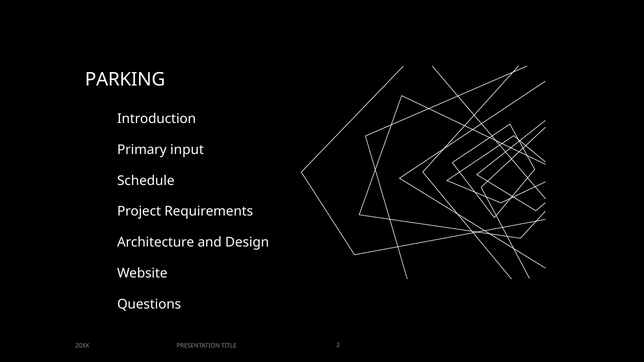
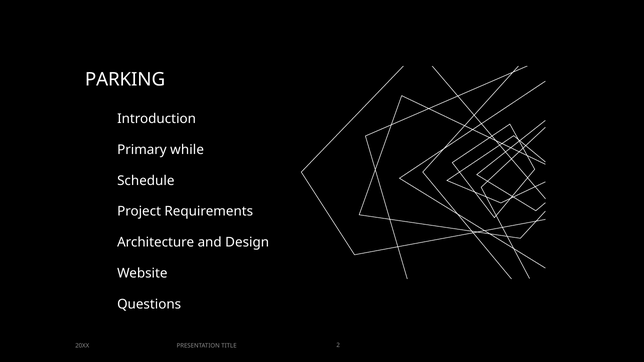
input: input -> while
